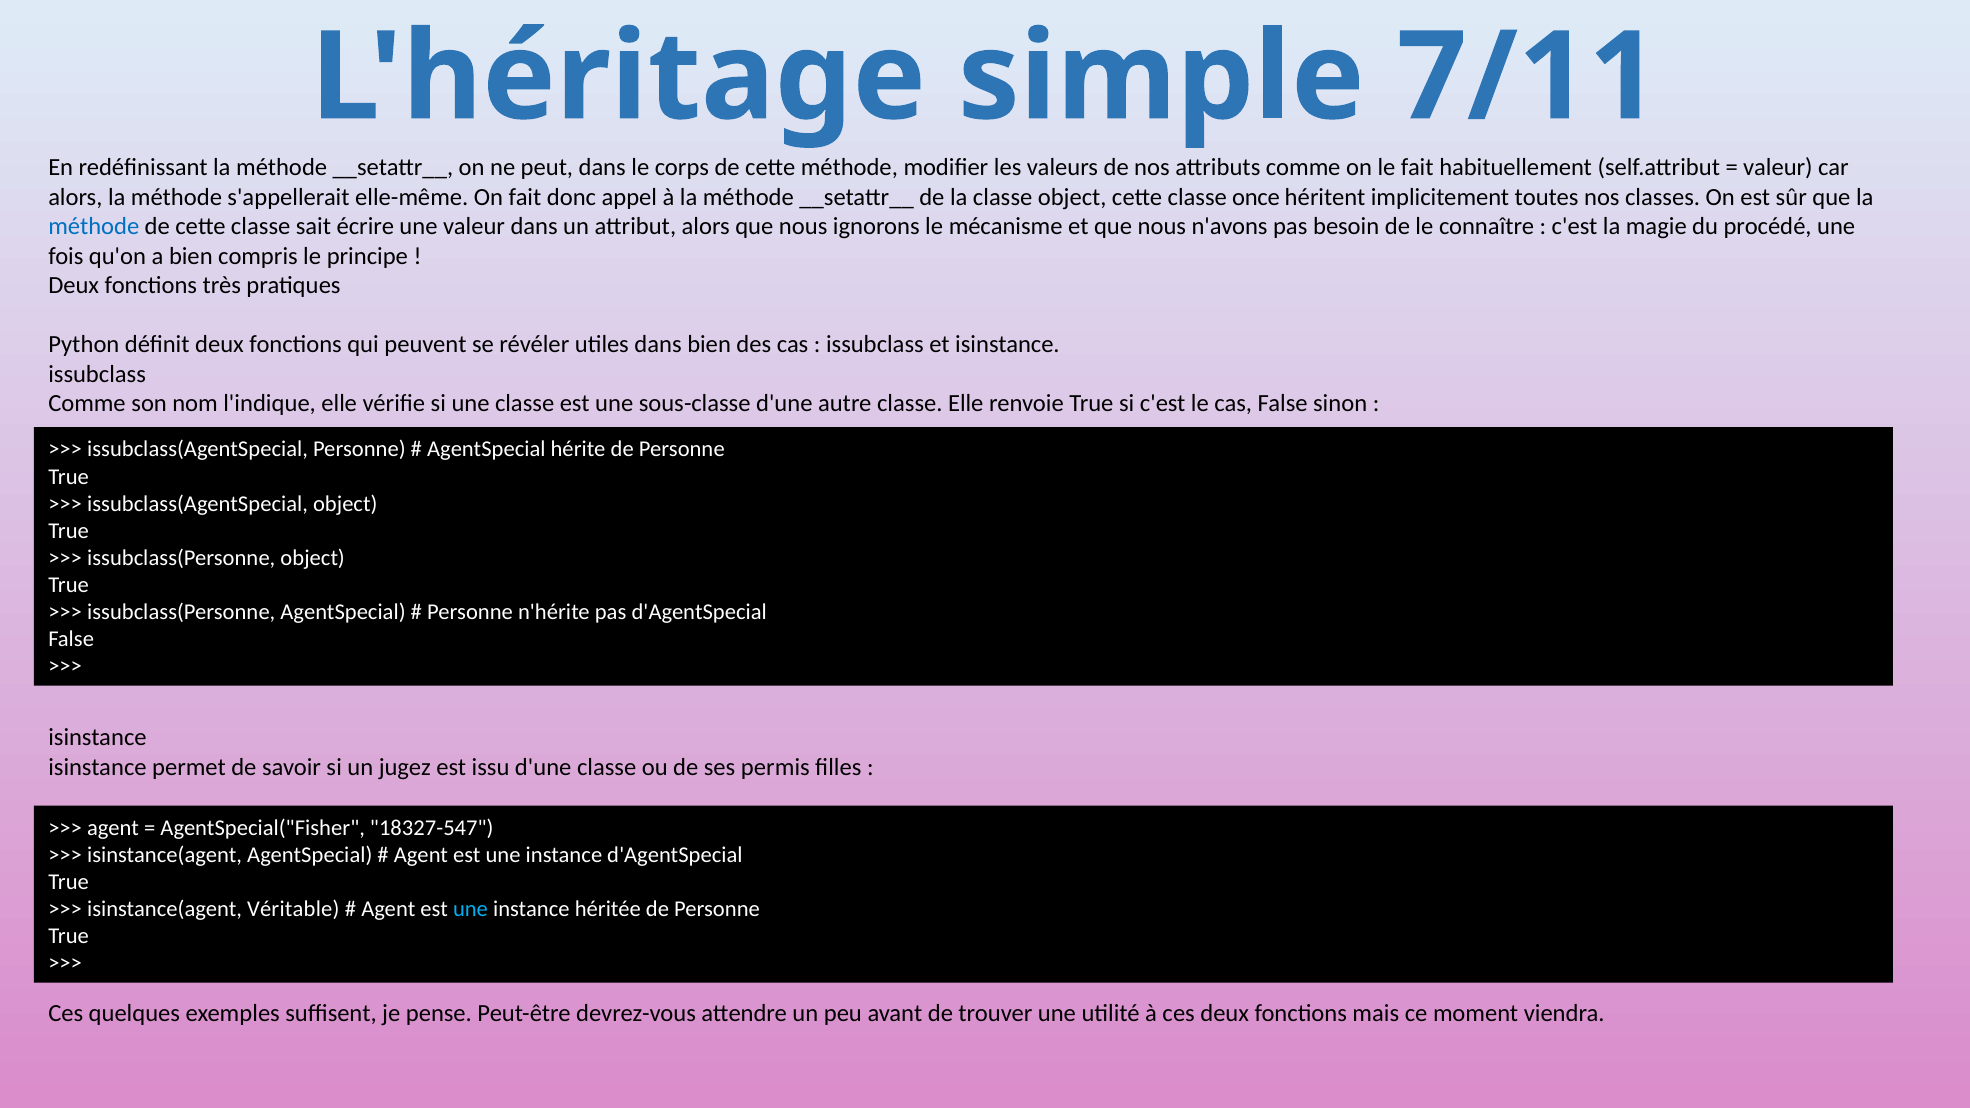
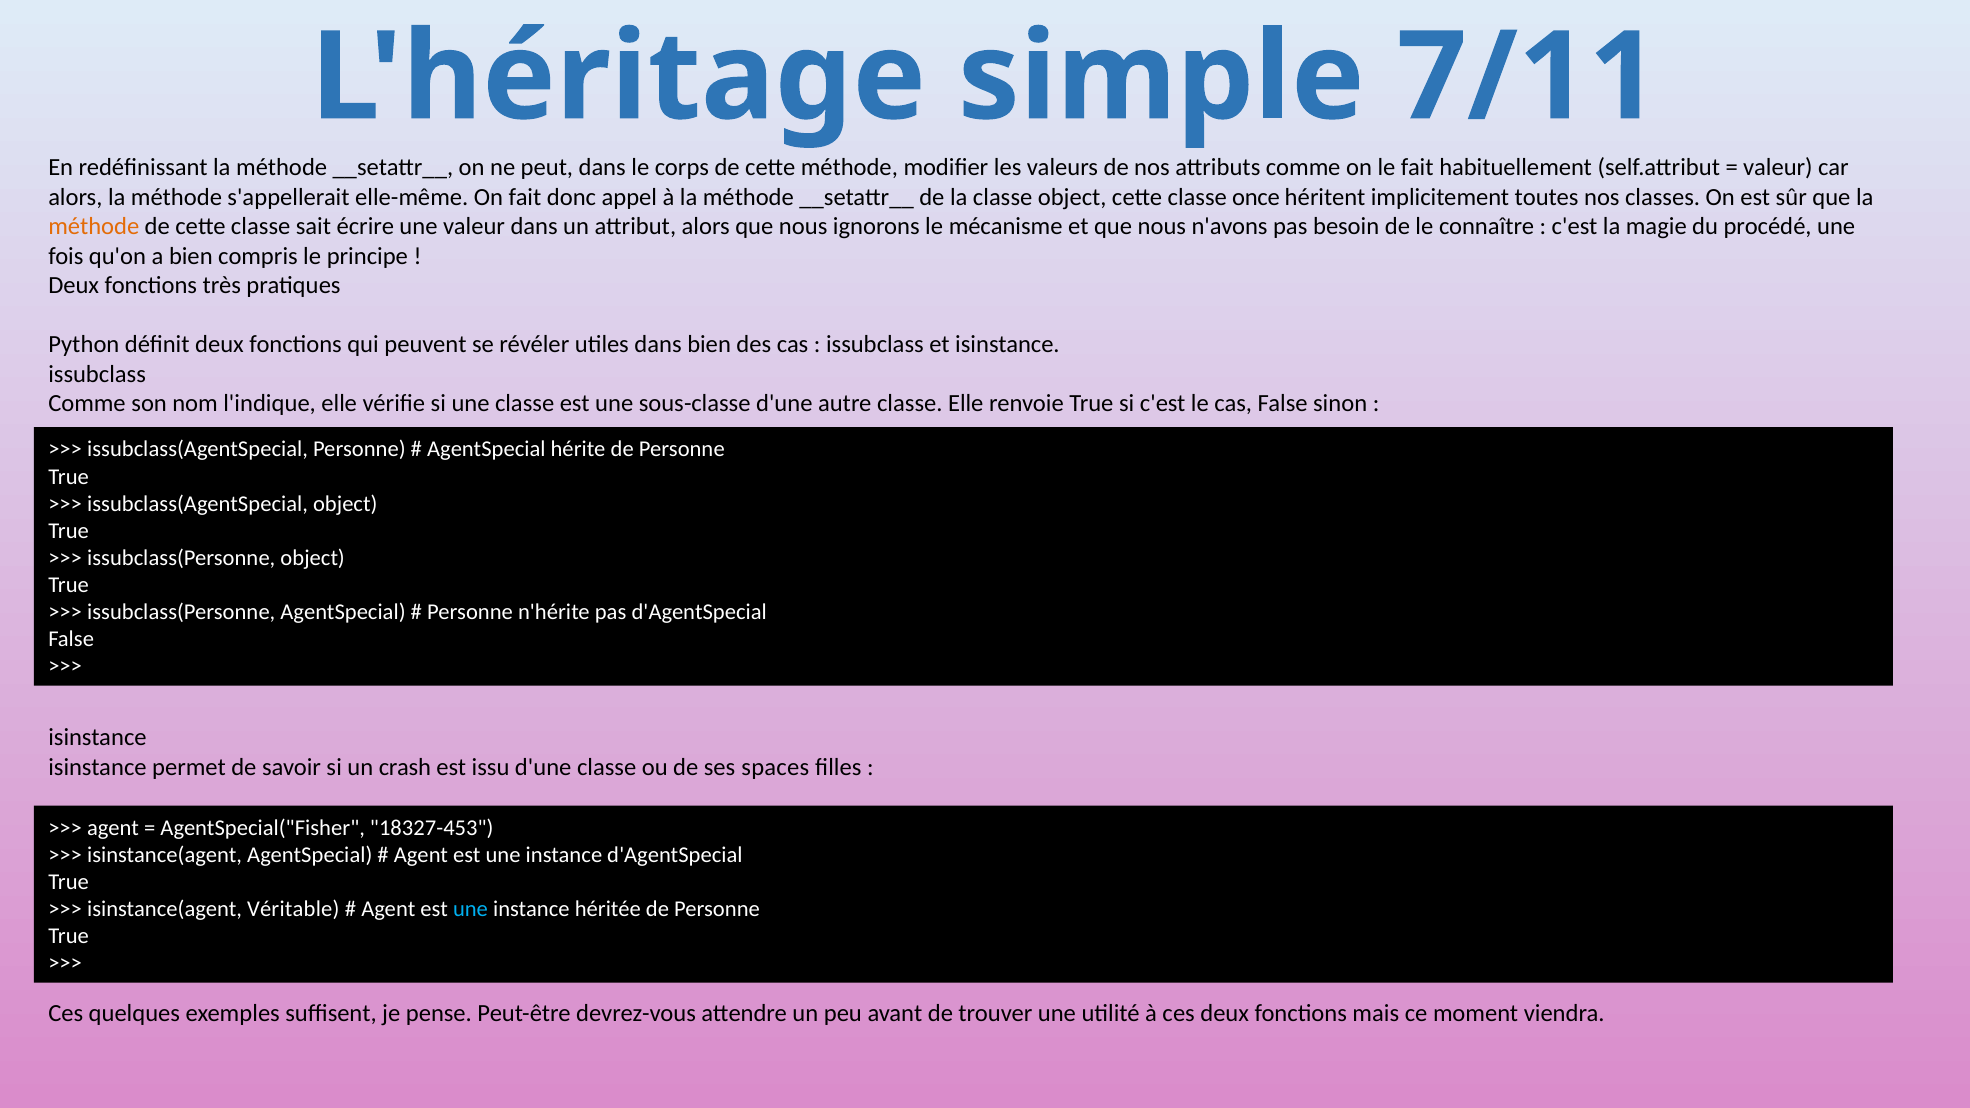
méthode at (94, 227) colour: blue -> orange
jugez: jugez -> crash
permis: permis -> spaces
18327-547: 18327-547 -> 18327-453
